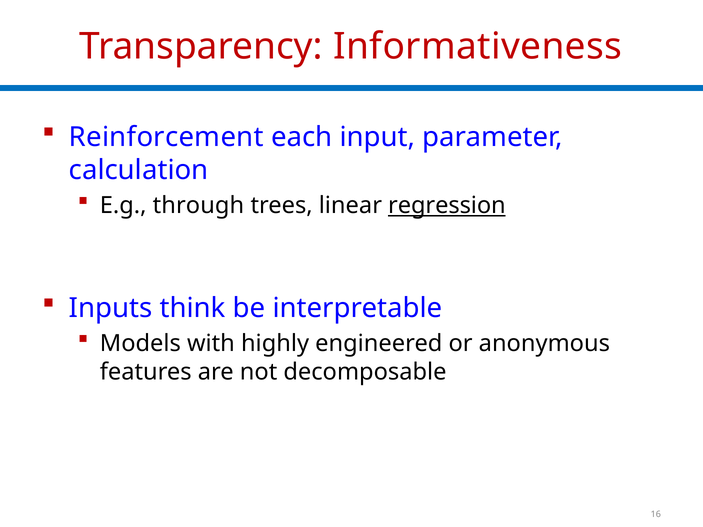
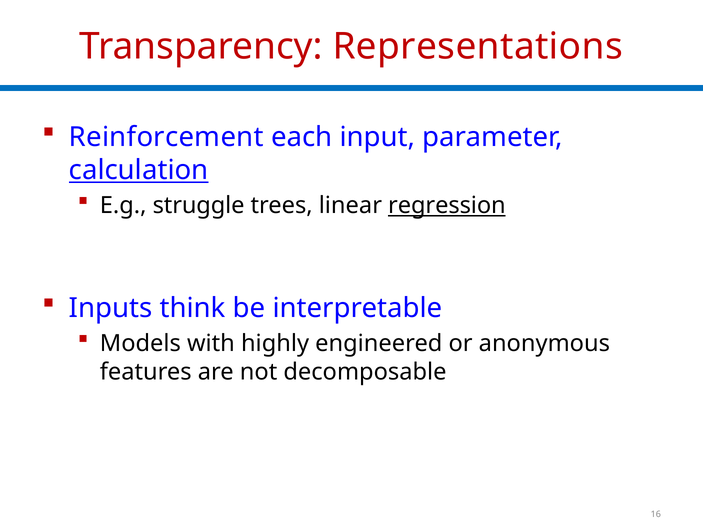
Informativeness: Informativeness -> Representations
calculation underline: none -> present
through: through -> struggle
